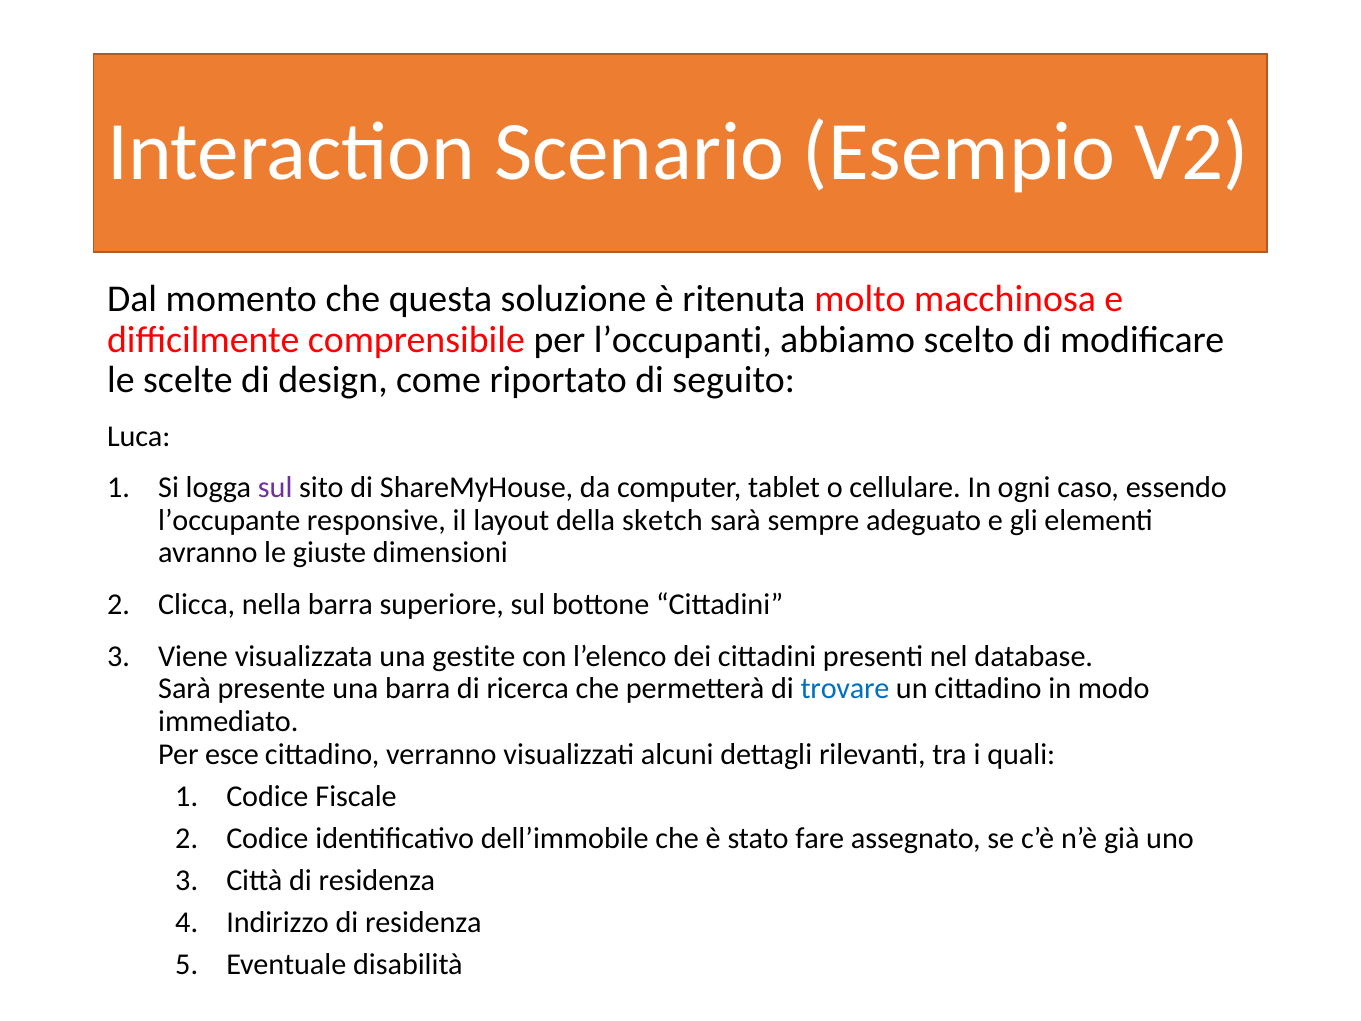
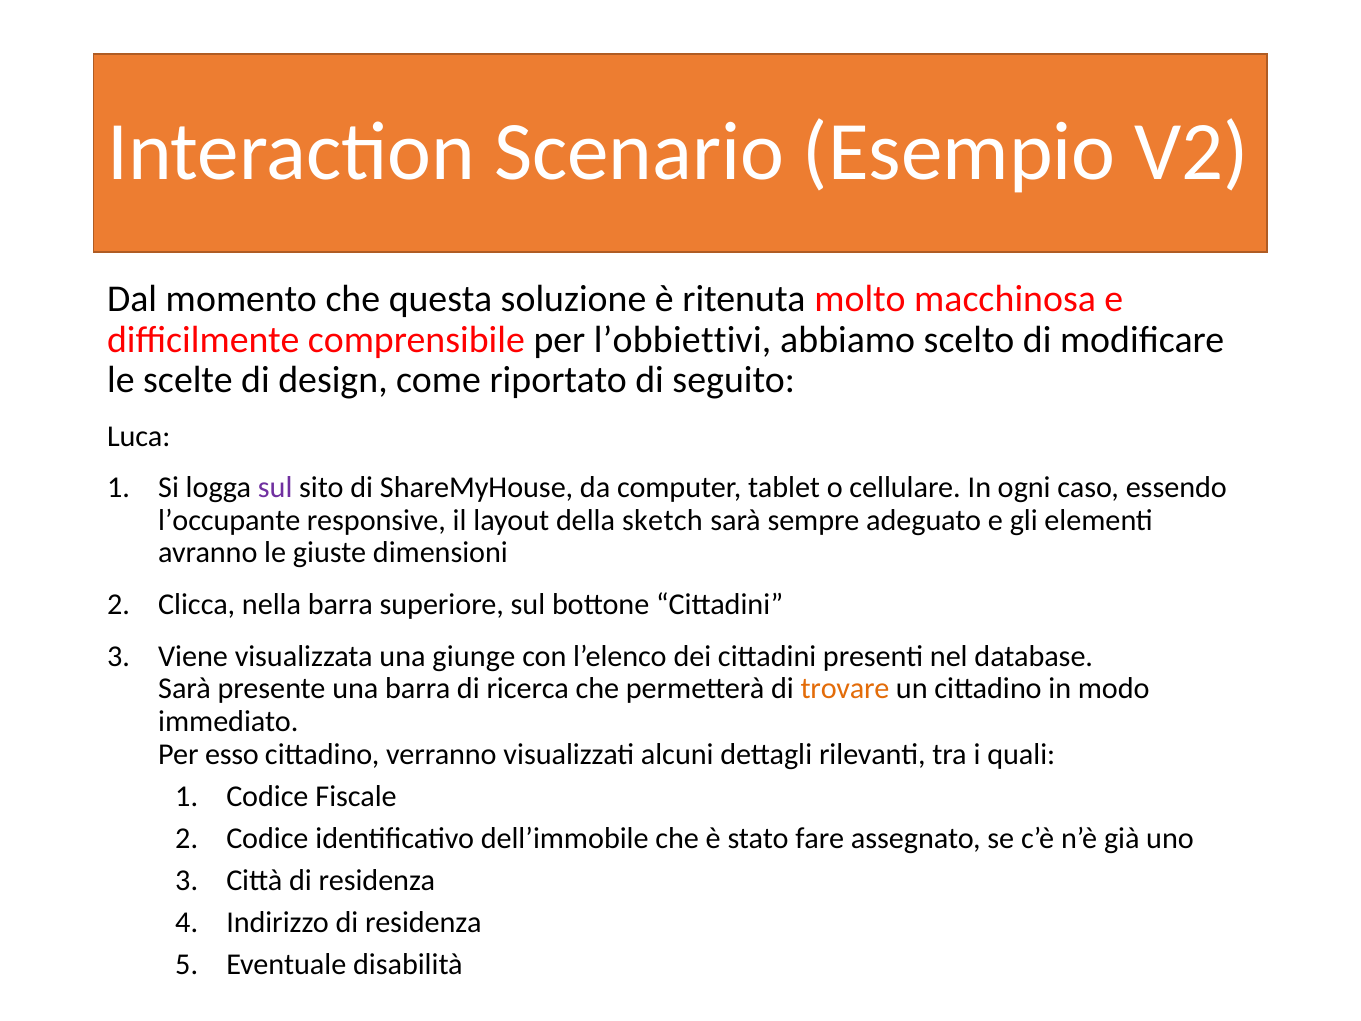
l’occupanti: l’occupanti -> l’obbiettivi
gestite: gestite -> giunge
trovare colour: blue -> orange
esce: esce -> esso
